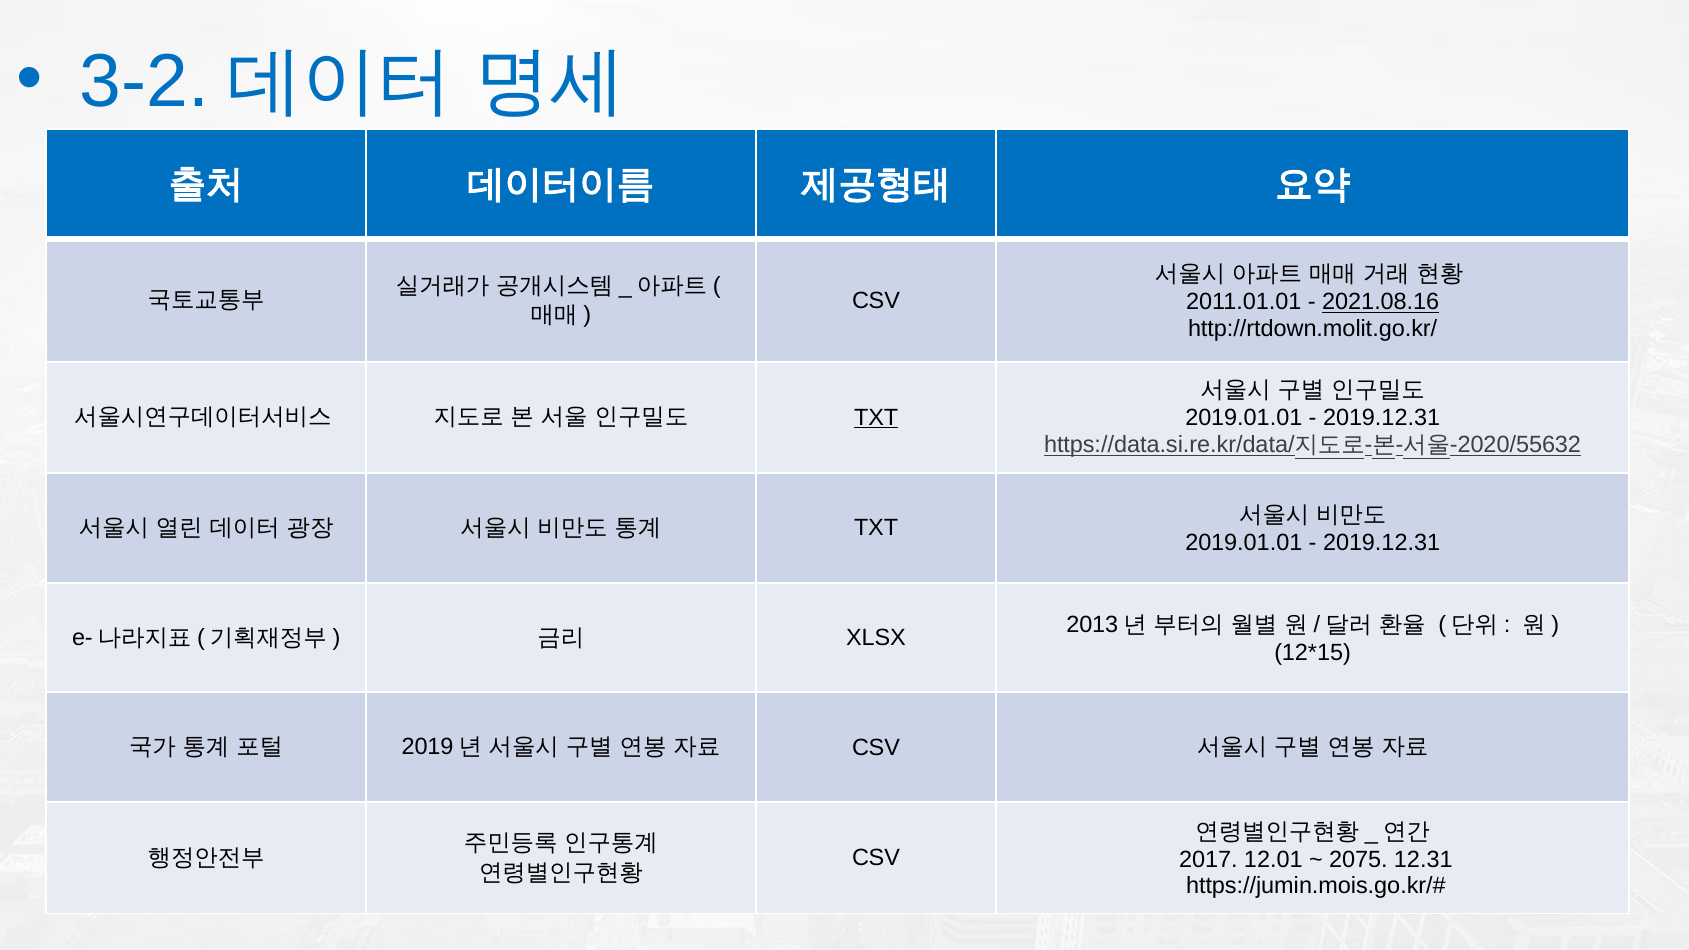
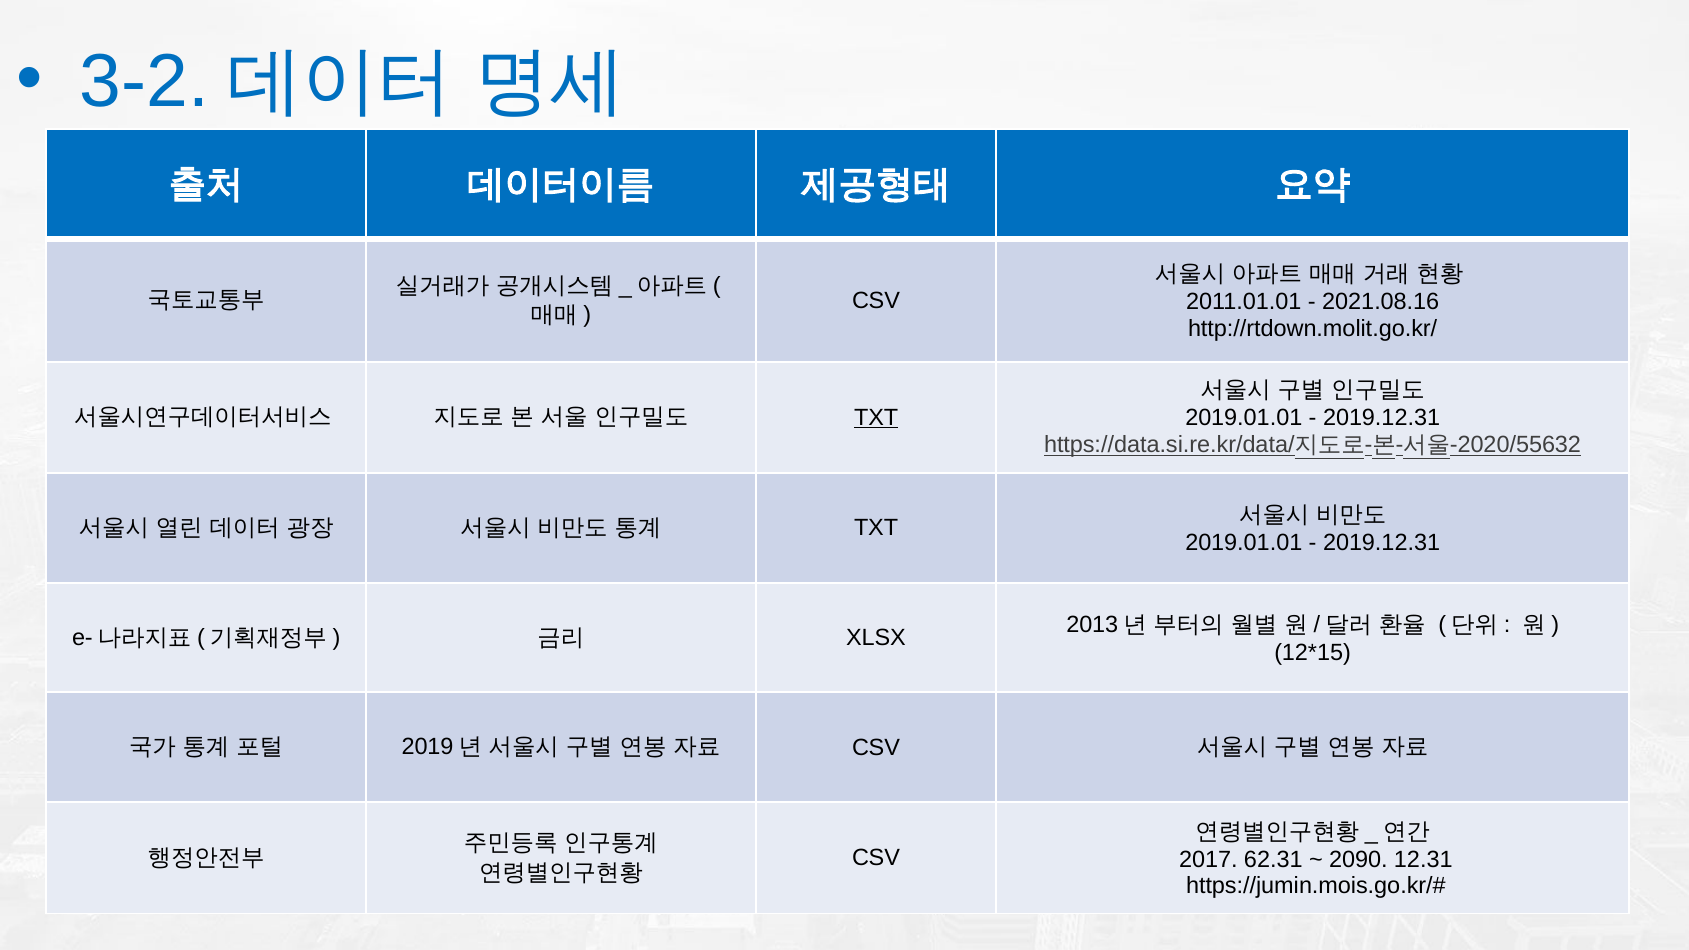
2021.08.16 underline: present -> none
12.01: 12.01 -> 62.31
2075: 2075 -> 2090
